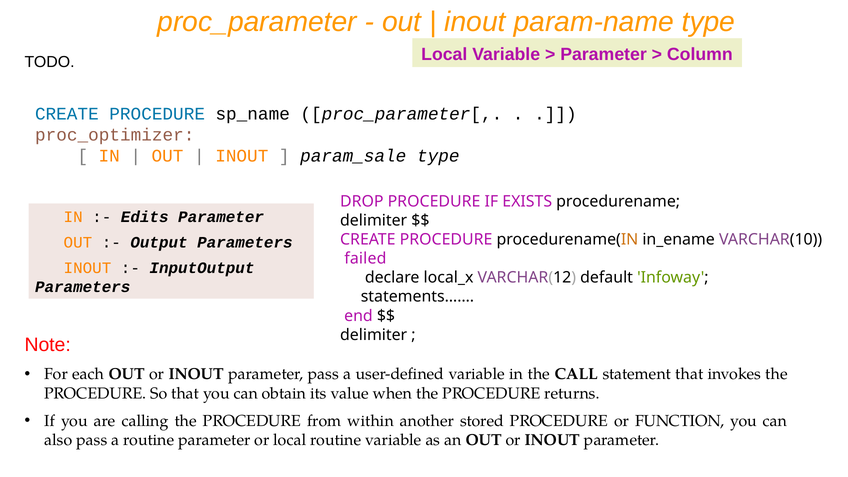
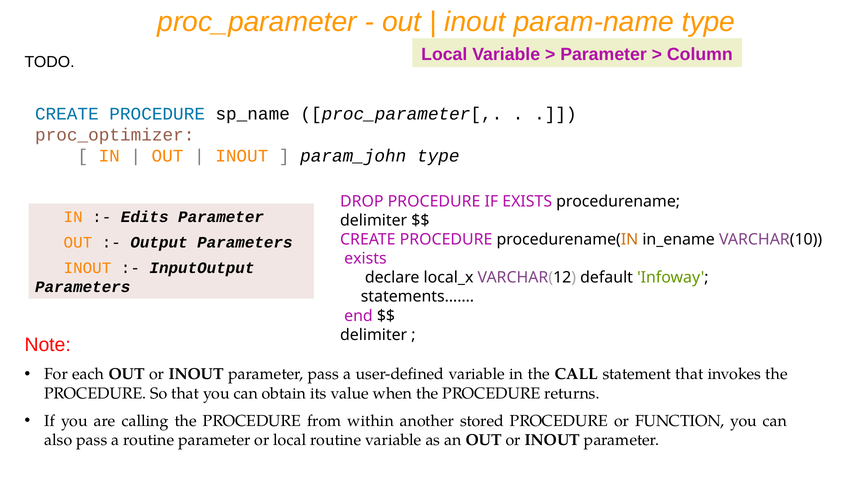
param_sale: param_sale -> param_john
failed at (365, 259): failed -> exists
